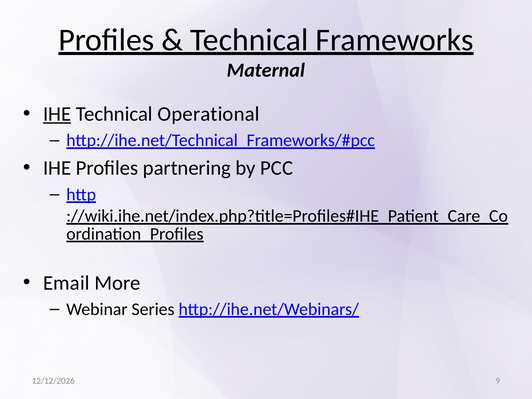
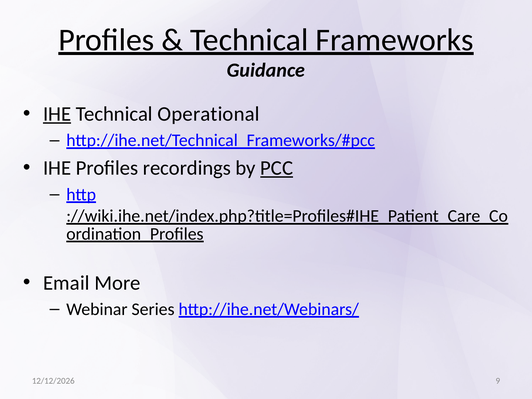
Maternal: Maternal -> Guidance
partnering: partnering -> recordings
PCC underline: none -> present
